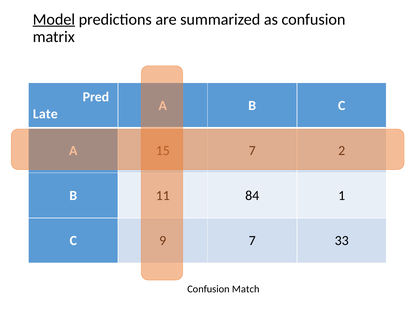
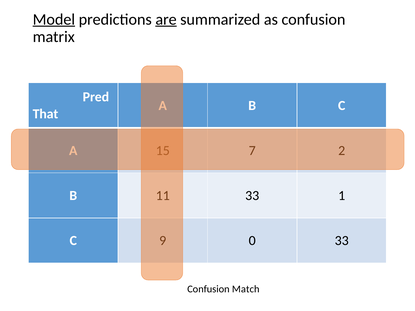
are underline: none -> present
Late: Late -> That
84 at (252, 196): 84 -> 33
7 at (252, 241): 7 -> 0
